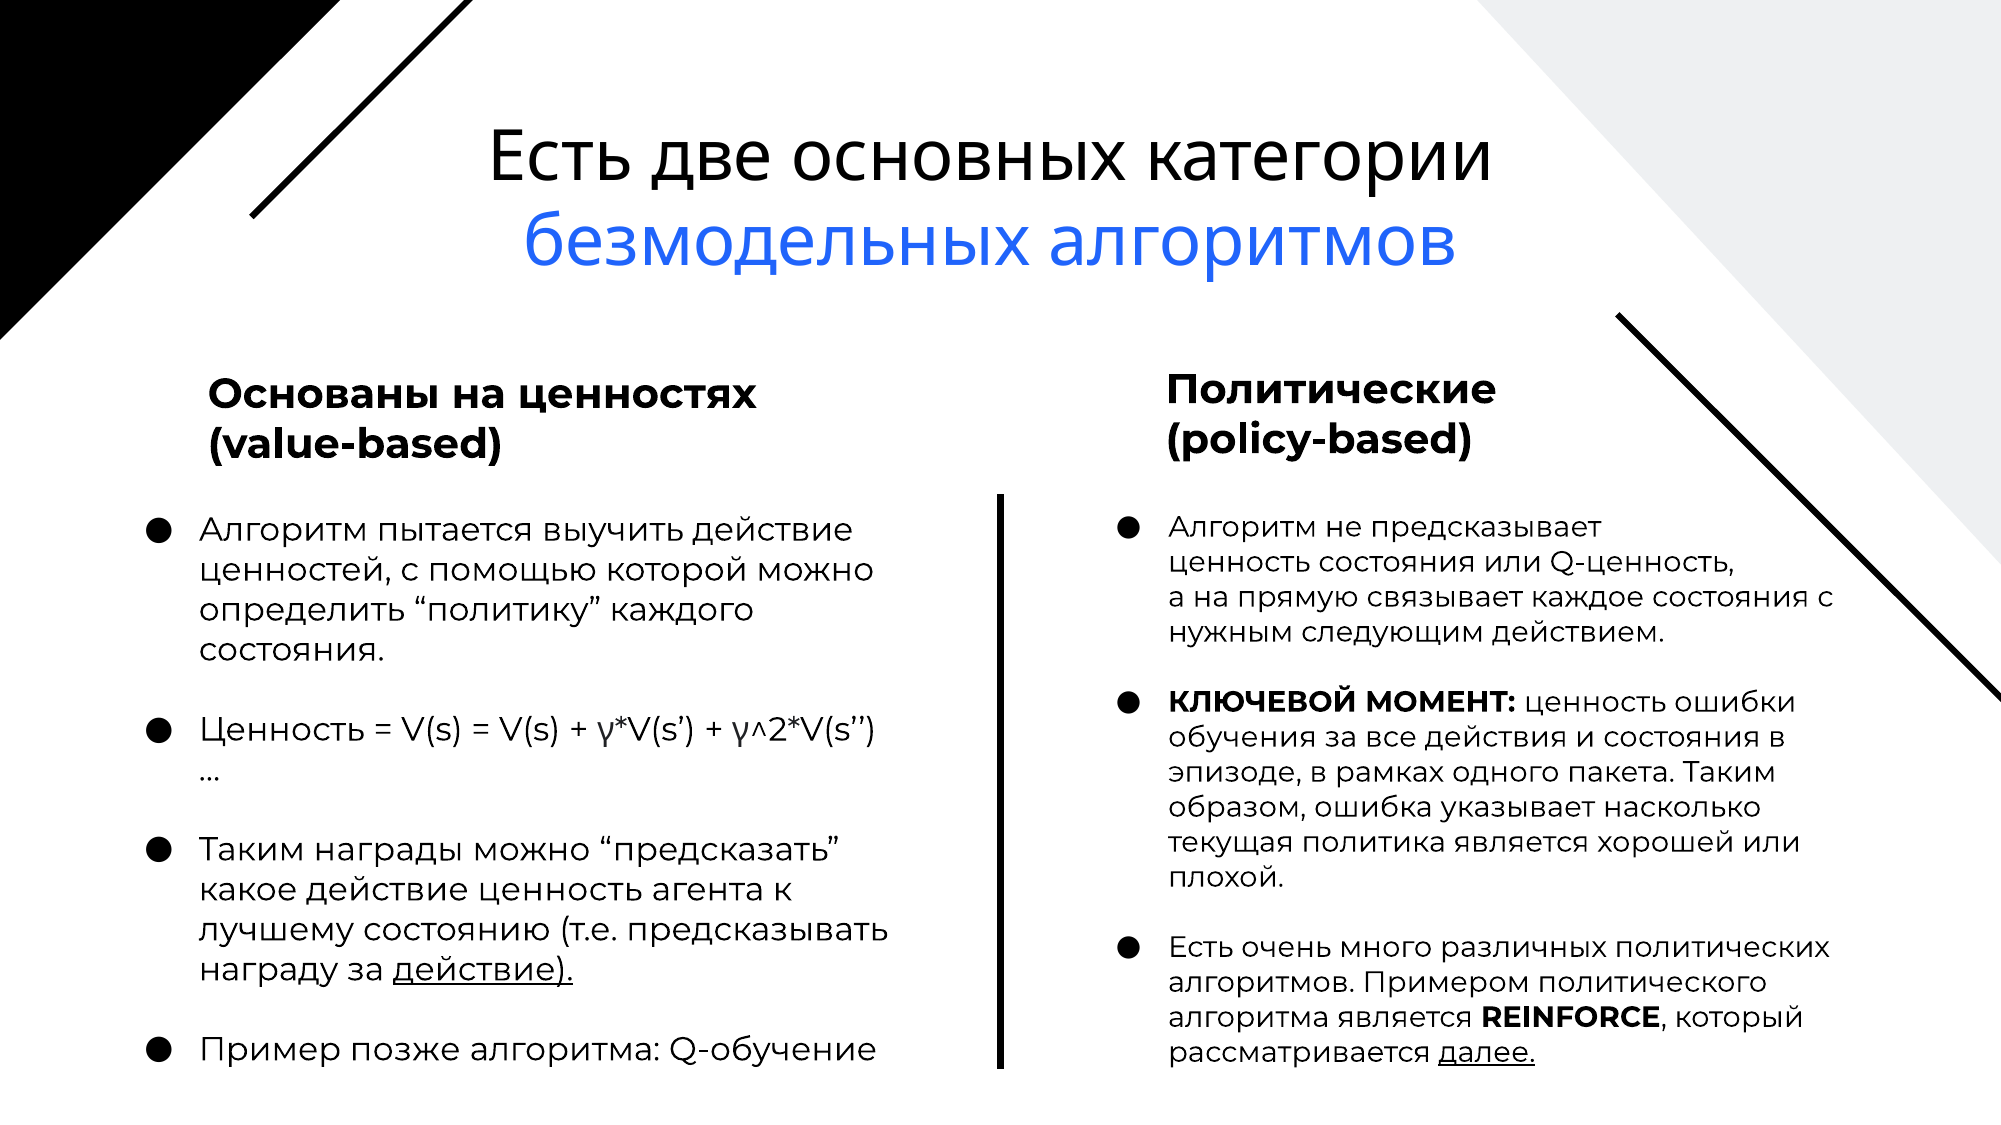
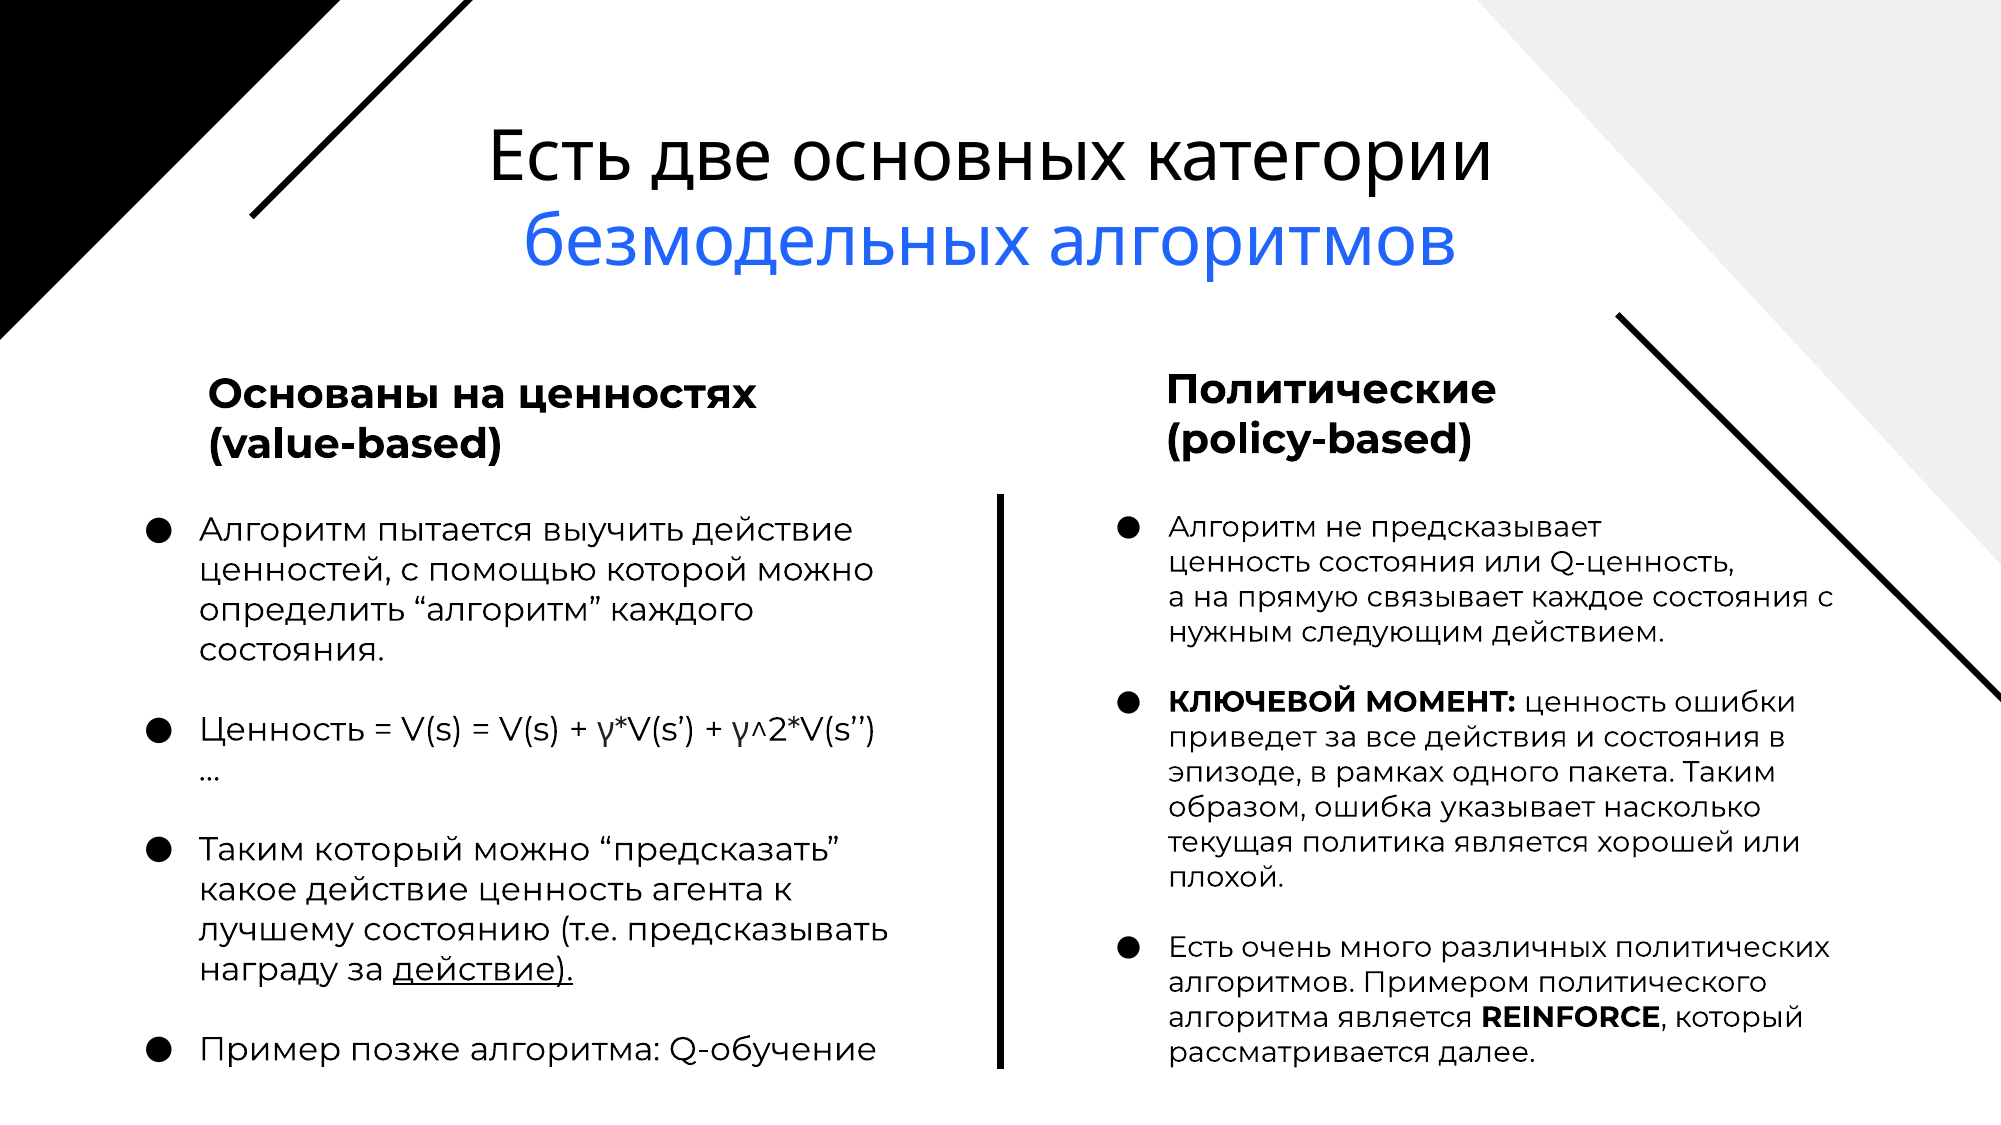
определить политику: политику -> алгоритм
обучения: обучения -> приведет
Таким награды: награды -> который
далее underline: present -> none
